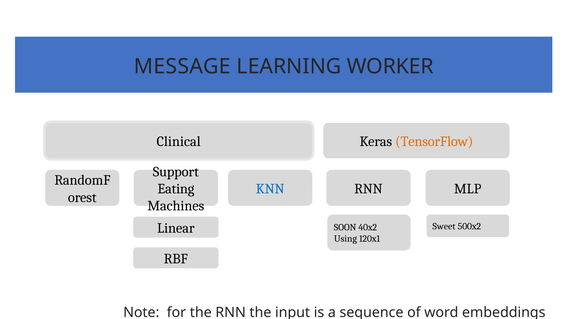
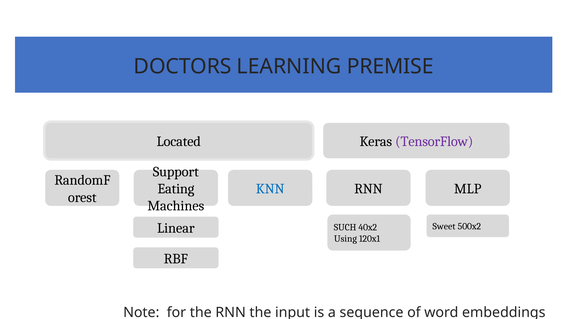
MESSAGE: MESSAGE -> DOCTORS
WORKER: WORKER -> PREMISE
Clinical: Clinical -> Located
TensorFlow colour: orange -> purple
SOON: SOON -> SUCH
